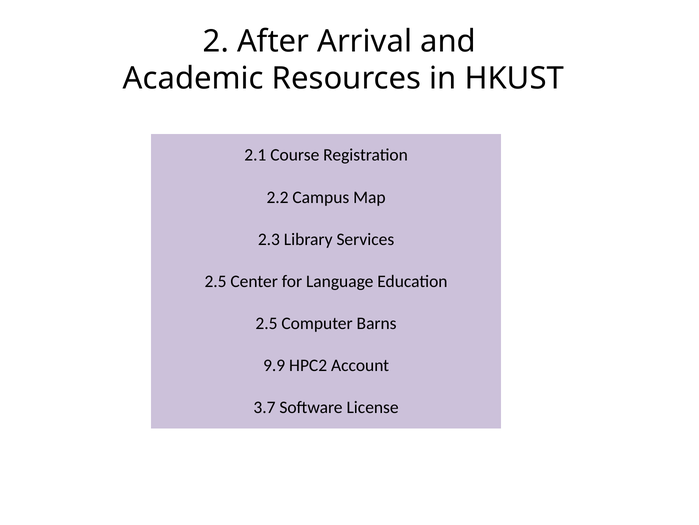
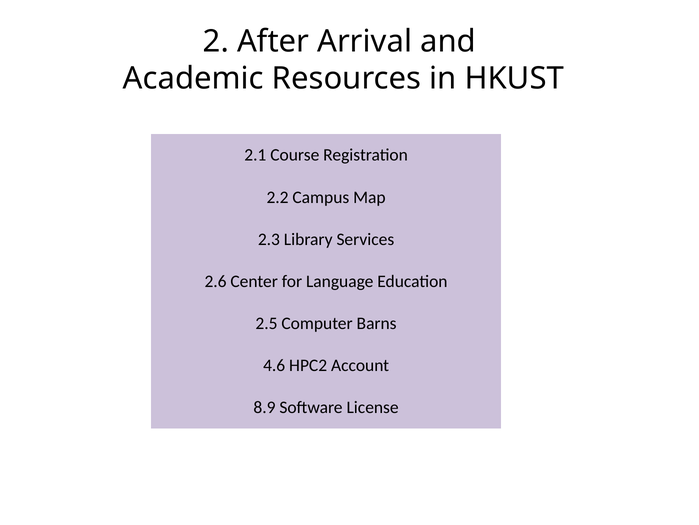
2.5 at (216, 281): 2.5 -> 2.6
9.9: 9.9 -> 4.6
3.7: 3.7 -> 8.9
